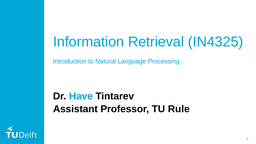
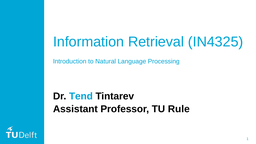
Have: Have -> Tend
